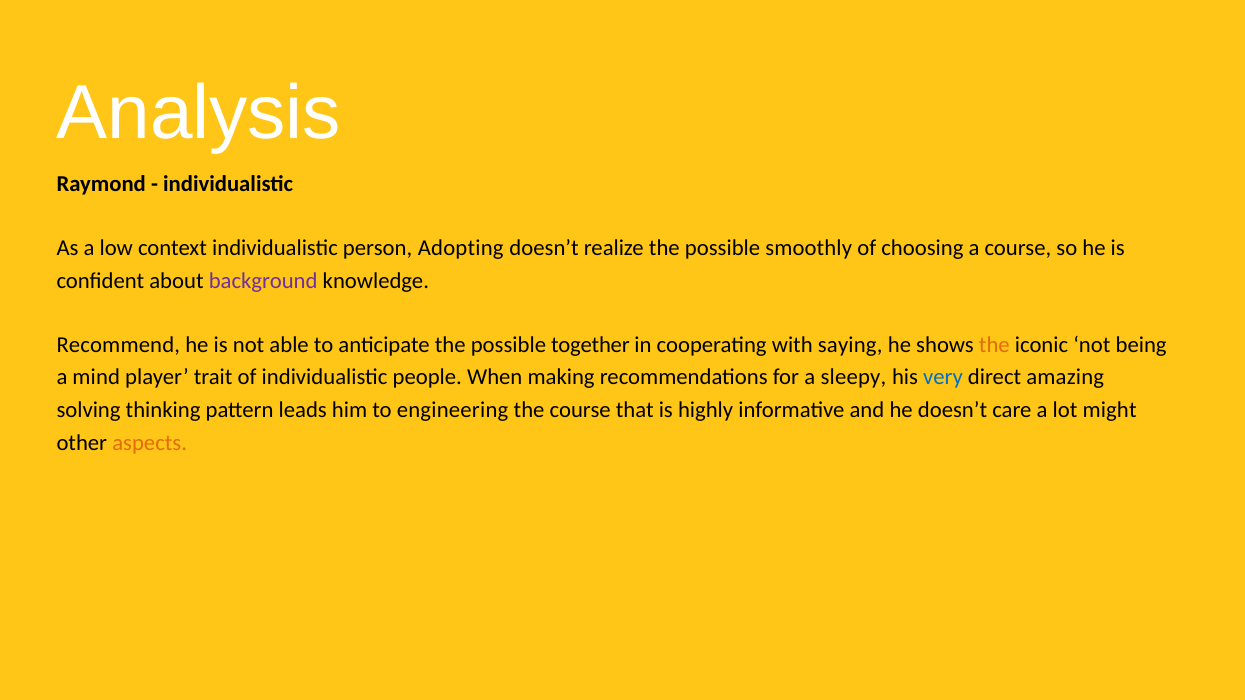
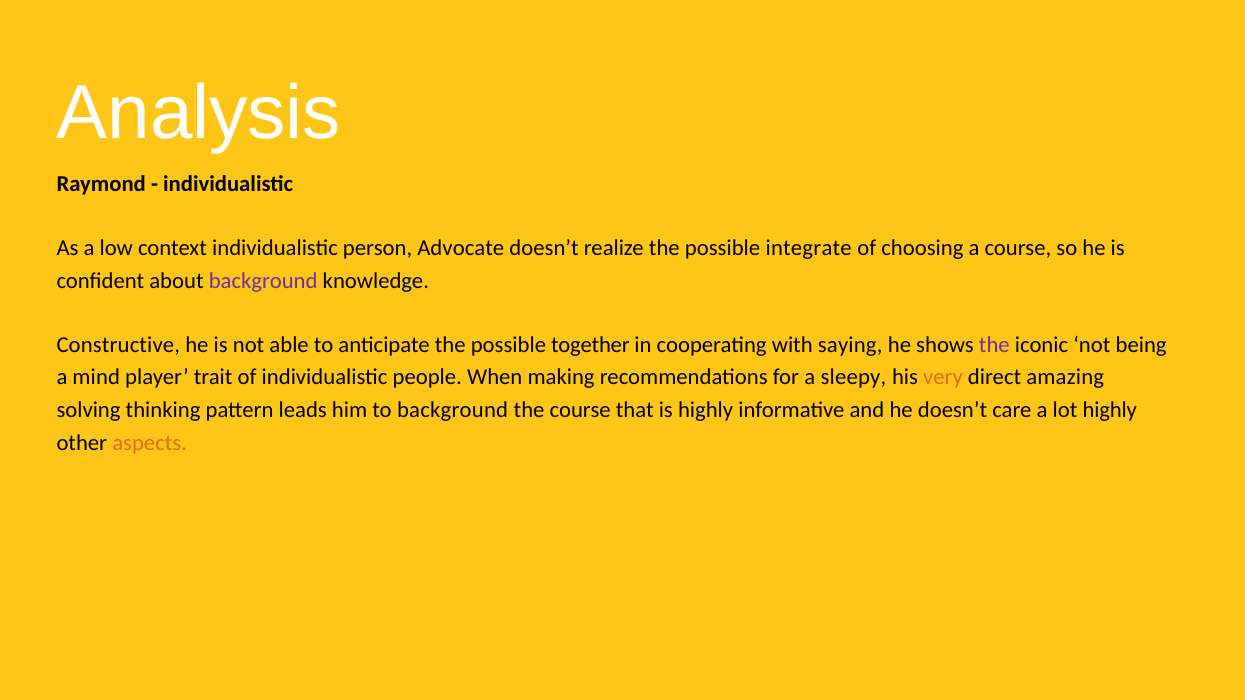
Adopting: Adopting -> Advocate
smoothly: smoothly -> integrate
Recommend: Recommend -> Constructive
the at (994, 345) colour: orange -> purple
very colour: blue -> orange
to engineering: engineering -> background
lot might: might -> highly
